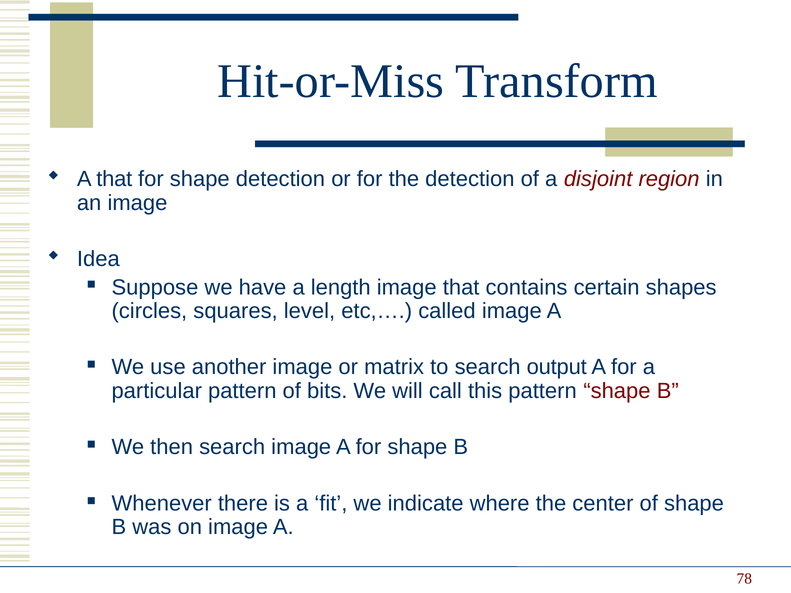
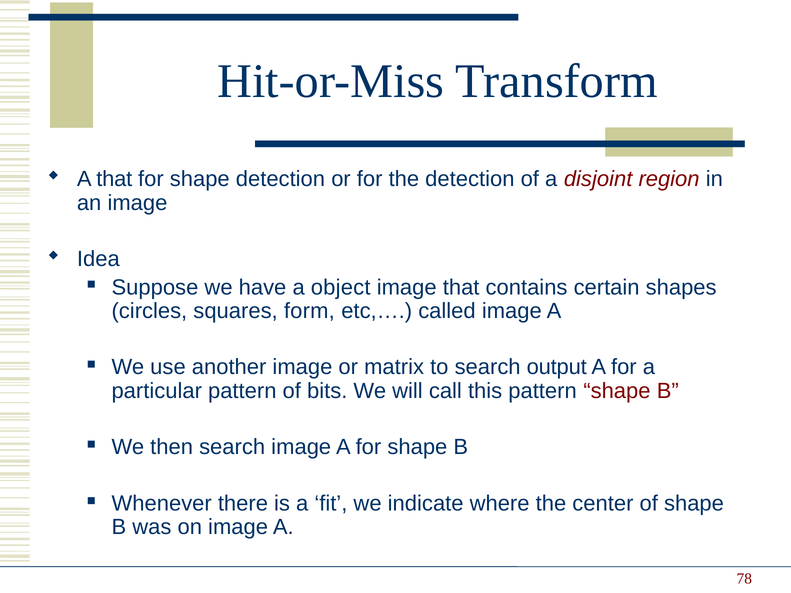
length: length -> object
level: level -> form
